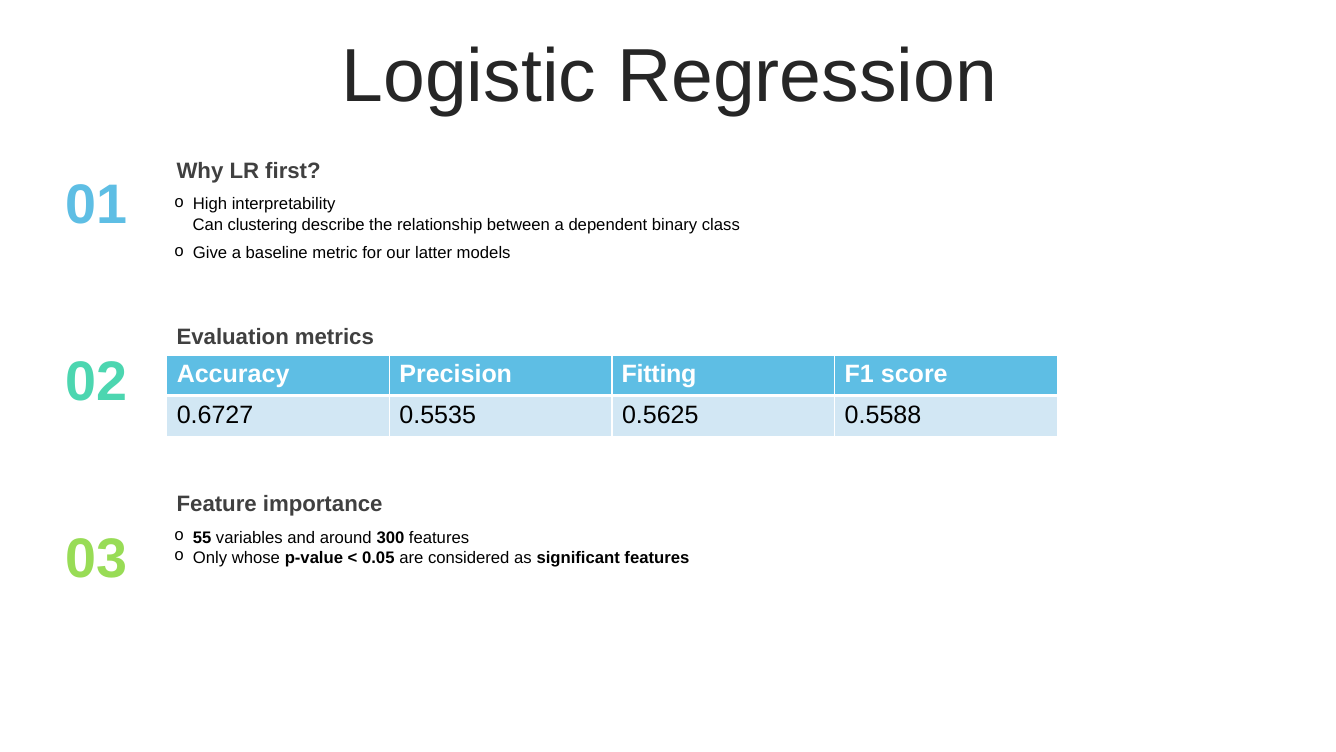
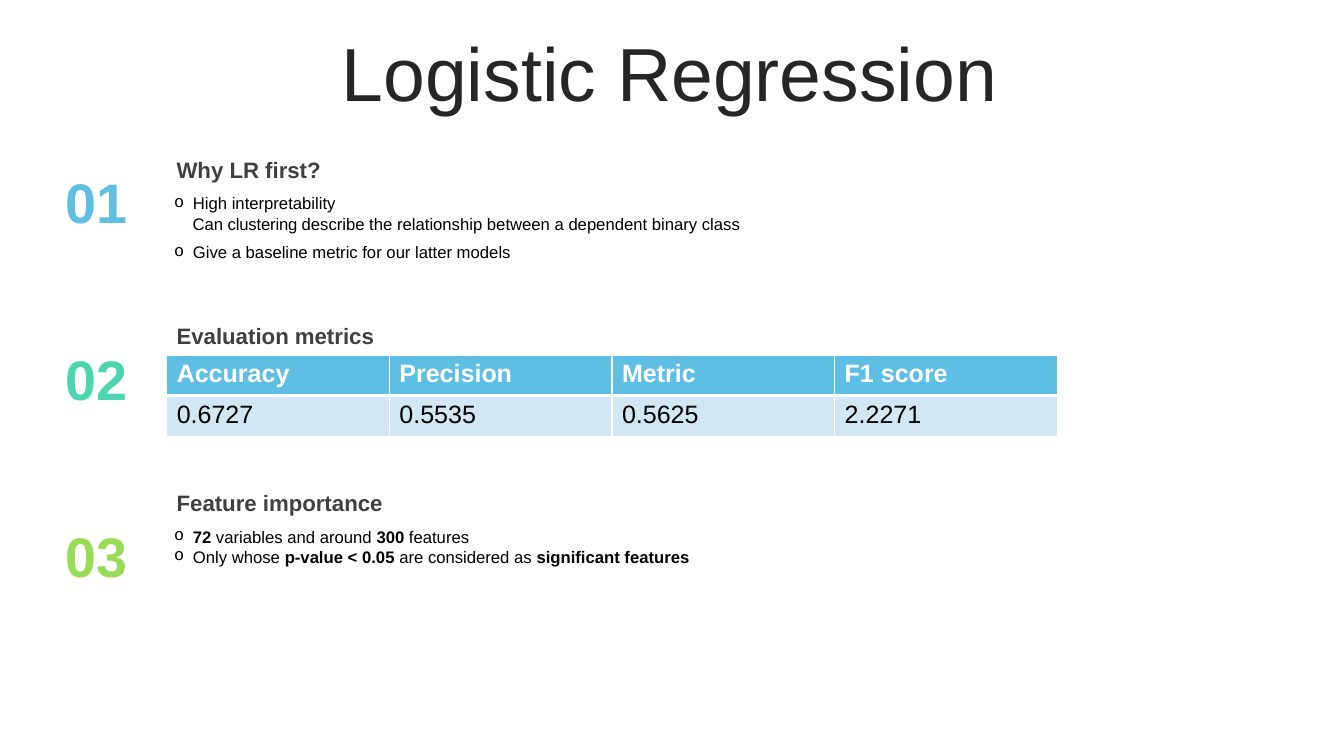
Precision Fitting: Fitting -> Metric
0.5588: 0.5588 -> 2.2271
55: 55 -> 72
